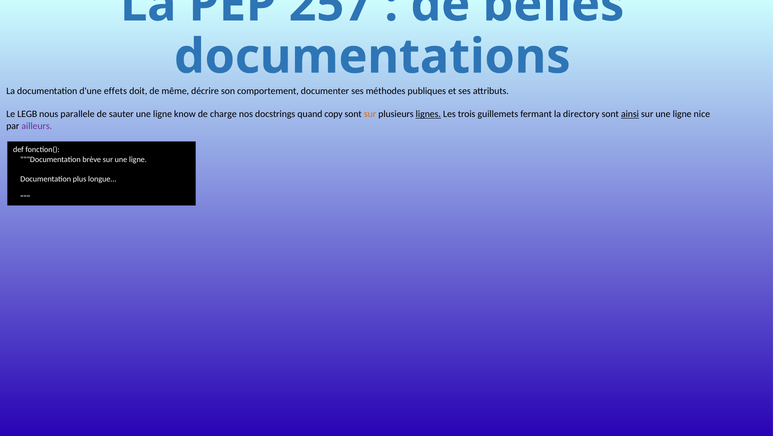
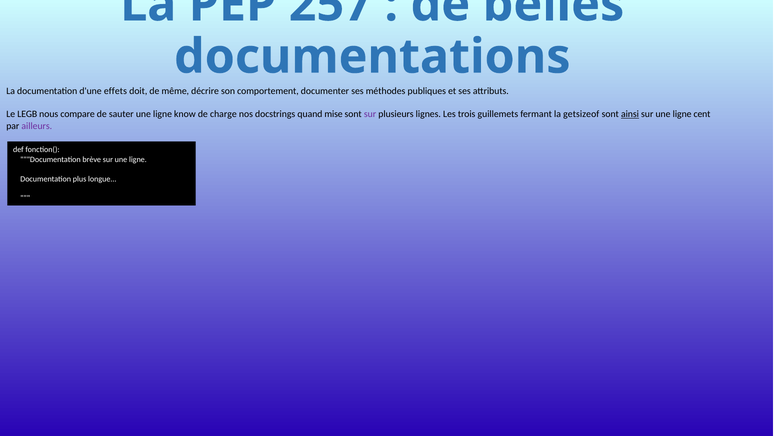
parallele: parallele -> compare
copy: copy -> mise
sur at (370, 114) colour: orange -> purple
lignes underline: present -> none
directory: directory -> getsizeof
nice: nice -> cent
